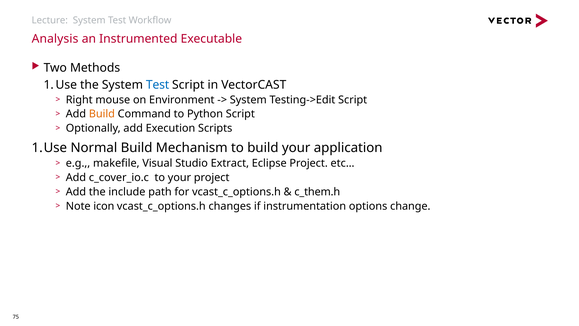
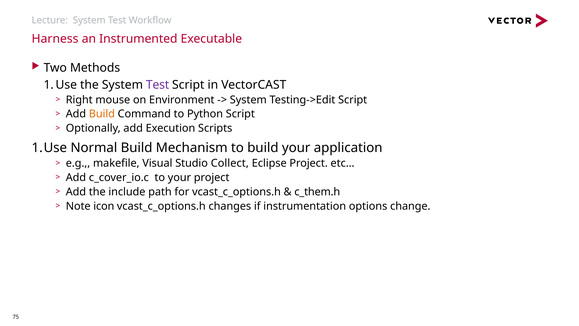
Analysis: Analysis -> Harness
Test at (158, 85) colour: blue -> purple
Extract: Extract -> Collect
